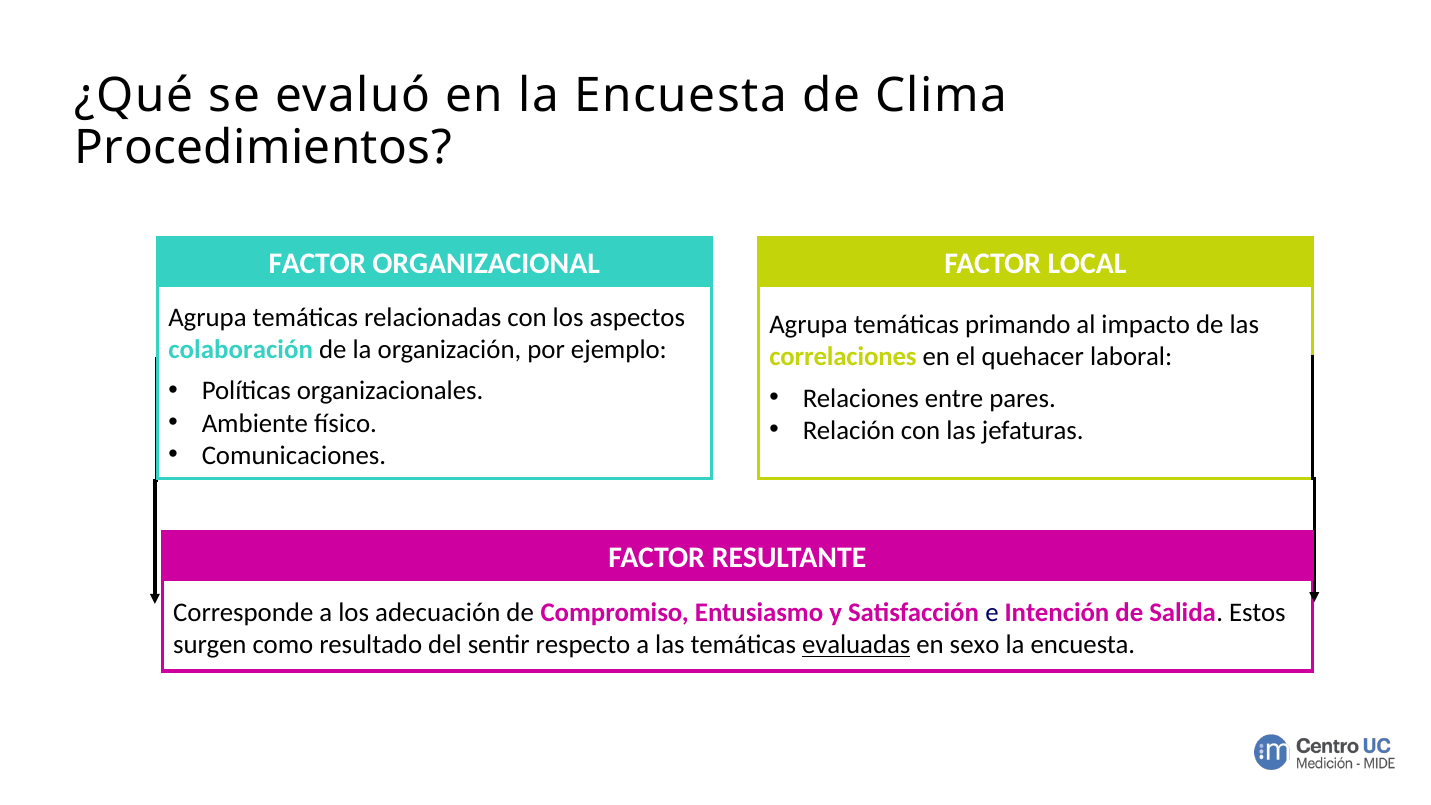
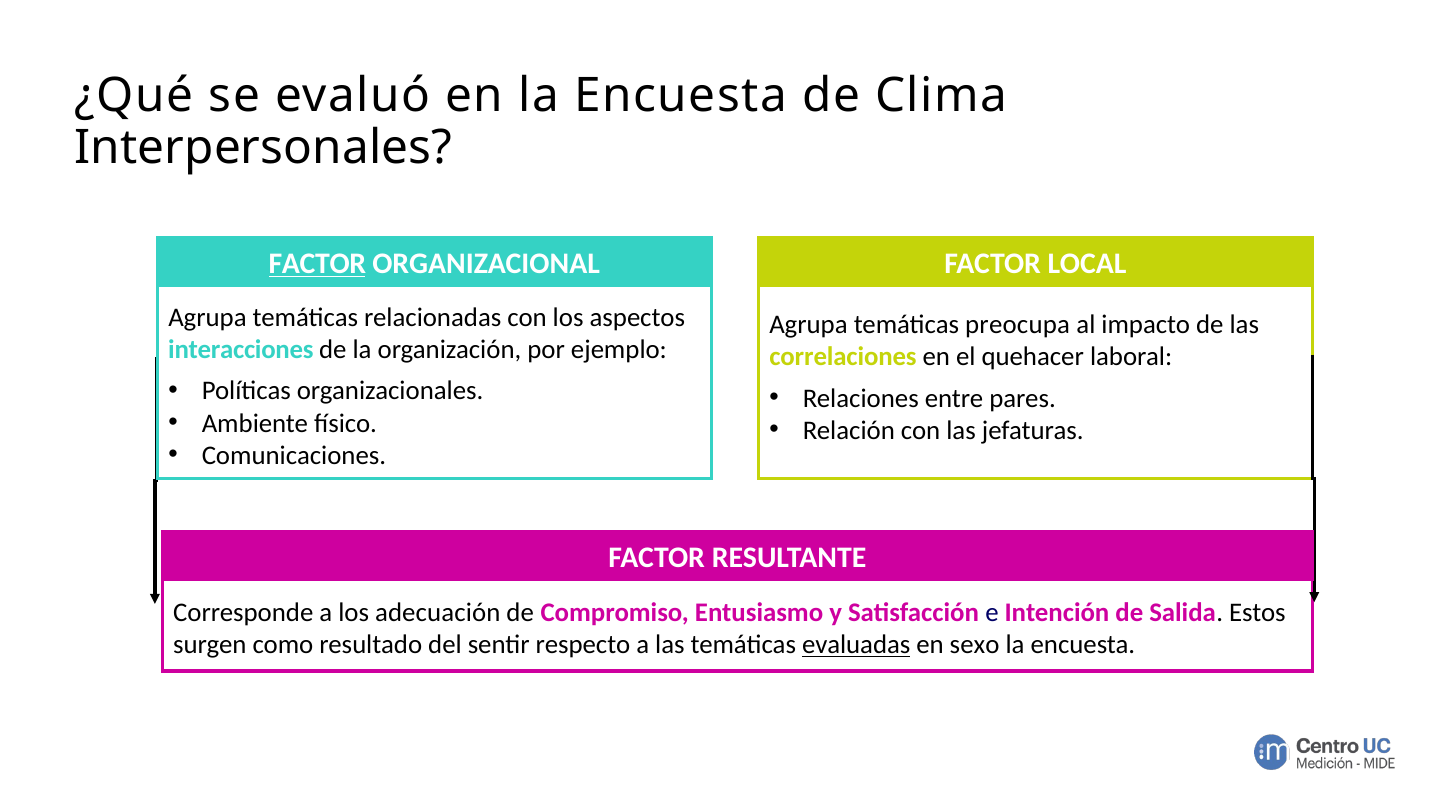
Procedimientos: Procedimientos -> Interpersonales
FACTOR at (317, 264) underline: none -> present
primando: primando -> preocupa
colaboración: colaboración -> interacciones
